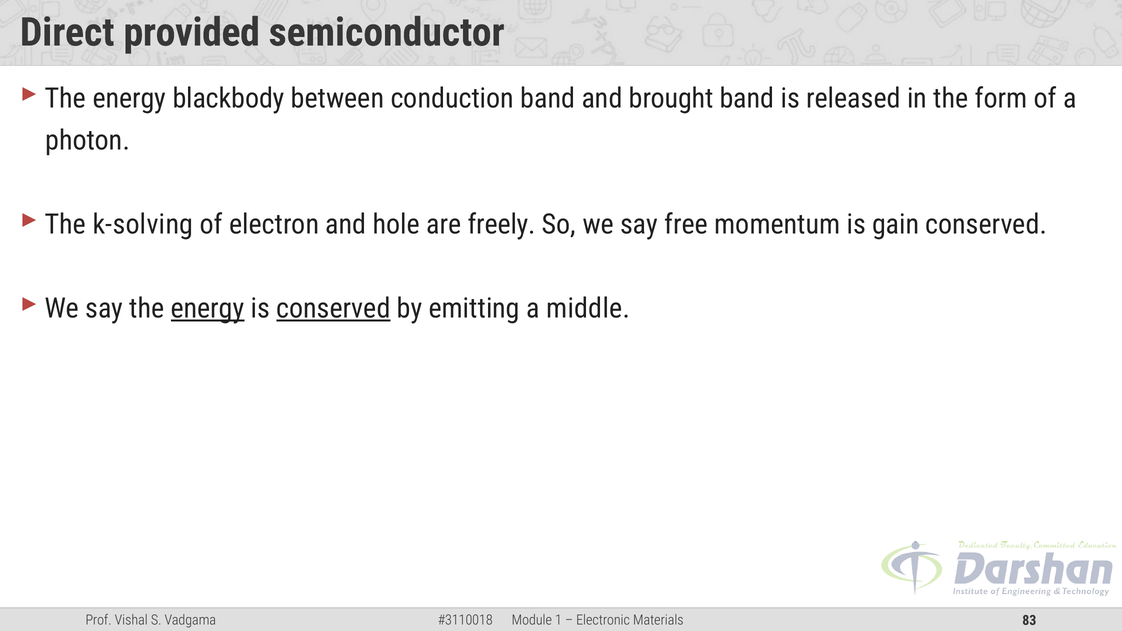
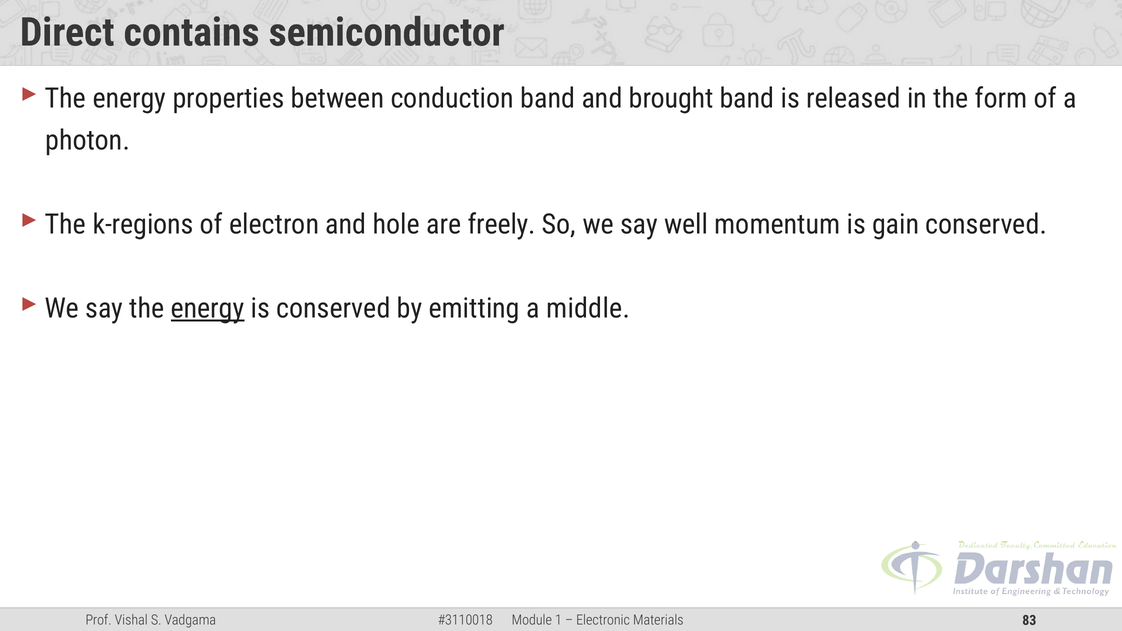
provided: provided -> contains
blackbody: blackbody -> properties
k-solving: k-solving -> k-regions
free: free -> well
conserved at (333, 309) underline: present -> none
